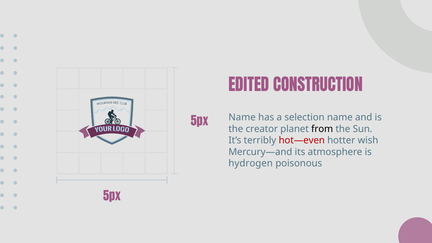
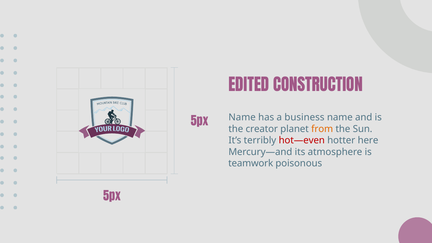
selection: selection -> business
from colour: black -> orange
wish: wish -> here
hydrogen: hydrogen -> teamwork
